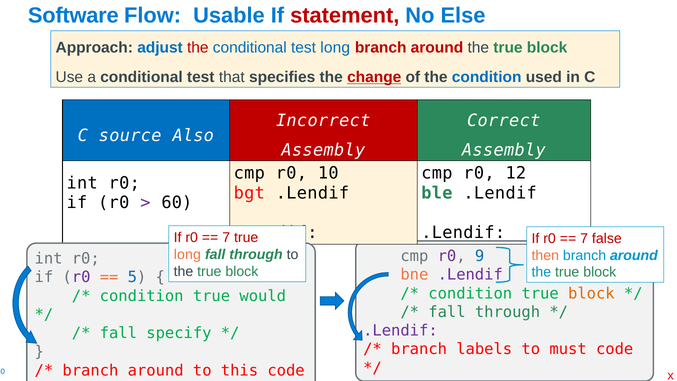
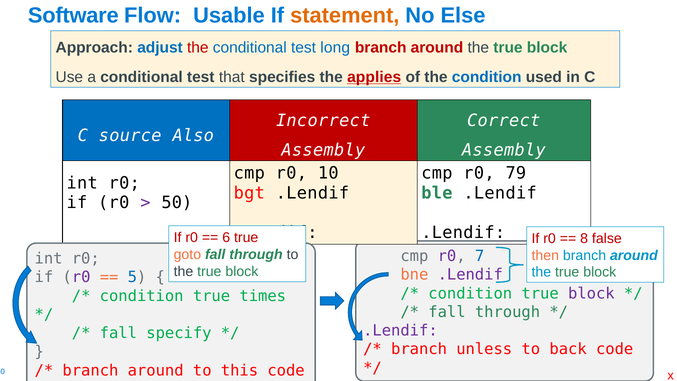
statement colour: red -> orange
change: change -> applies
12: 12 -> 79
60 at (177, 203): 60 -> 50
7 at (226, 238): 7 -> 6
7 at (584, 238): 7 -> 8
long at (187, 255): long -> goto
9: 9 -> 7
block at (591, 293) colour: orange -> purple
would: would -> times
labels: labels -> unless
must: must -> back
